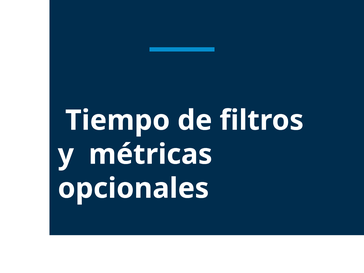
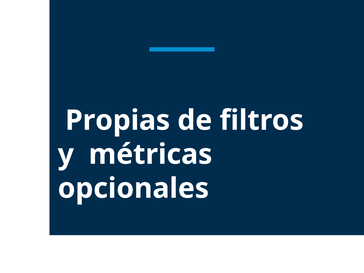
Tiempo: Tiempo -> Propias
